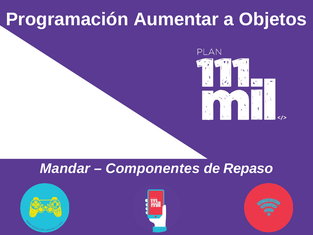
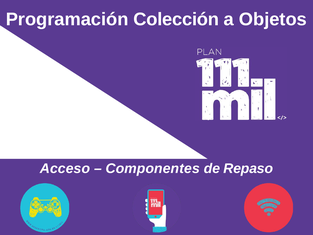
Aumentar: Aumentar -> Colección
Mandar: Mandar -> Acceso
